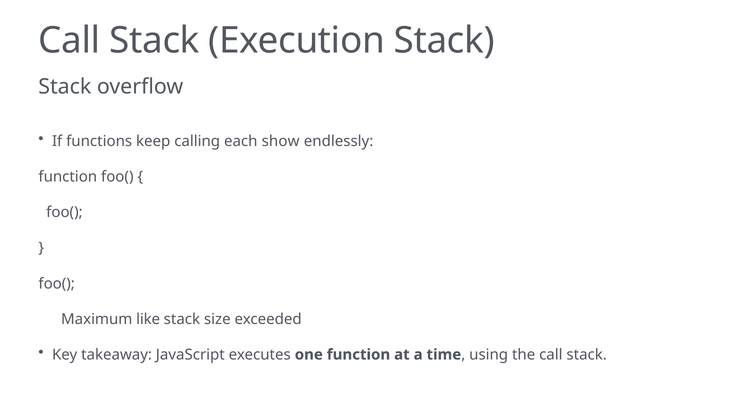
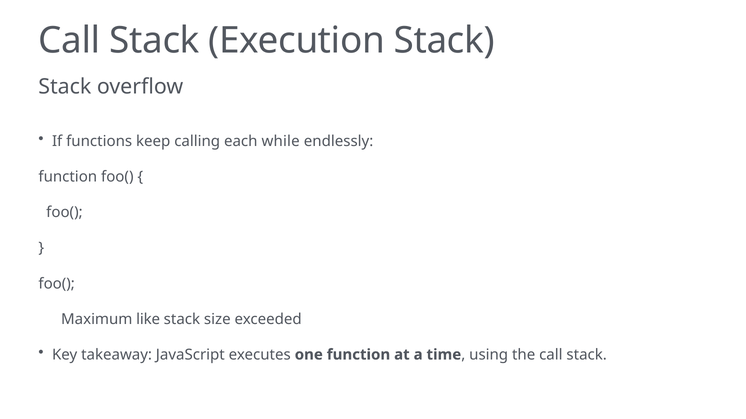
show: show -> while
